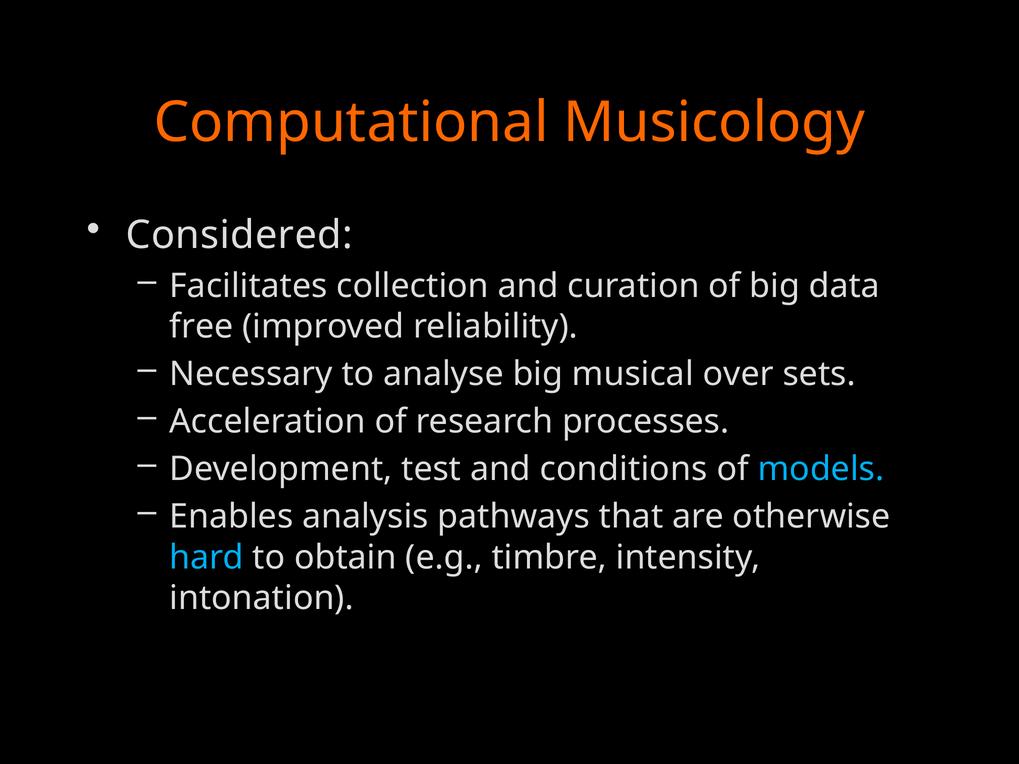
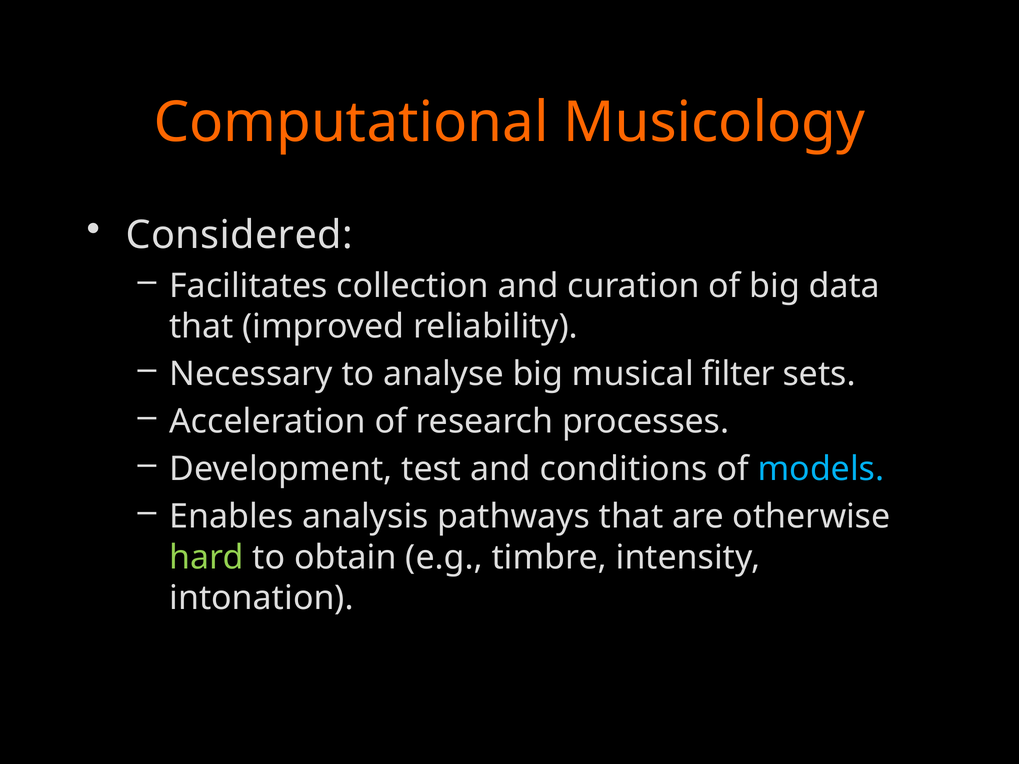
free at (201, 327): free -> that
over: over -> filter
hard colour: light blue -> light green
